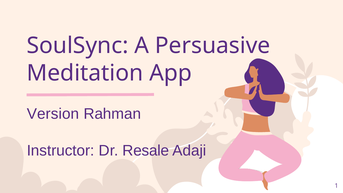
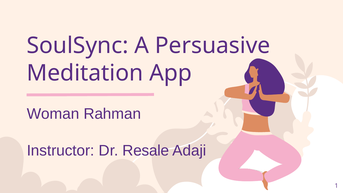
Version: Version -> Woman
